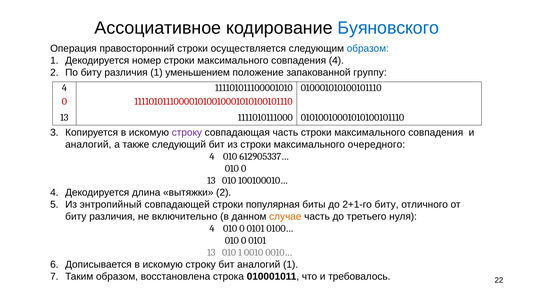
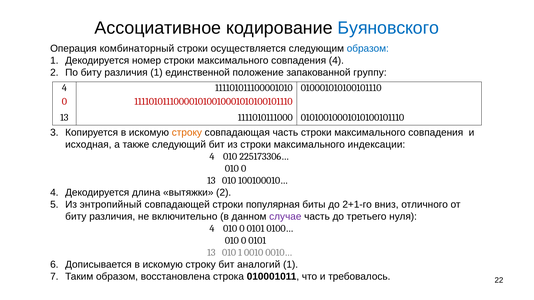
правосторонний: правосторонний -> комбинаторный
уменьшением: уменьшением -> единственной
строку at (187, 133) colour: purple -> orange
аналогий at (88, 145): аналогий -> исходная
очередного: очередного -> индексации
612905337…: 612905337… -> 225173306…
2+1-го биту: биту -> вниз
случае colour: orange -> purple
